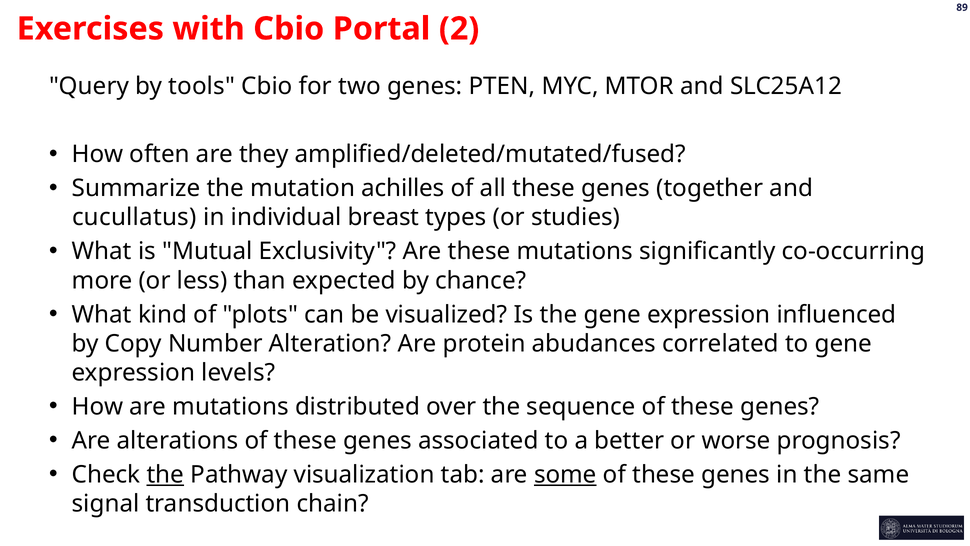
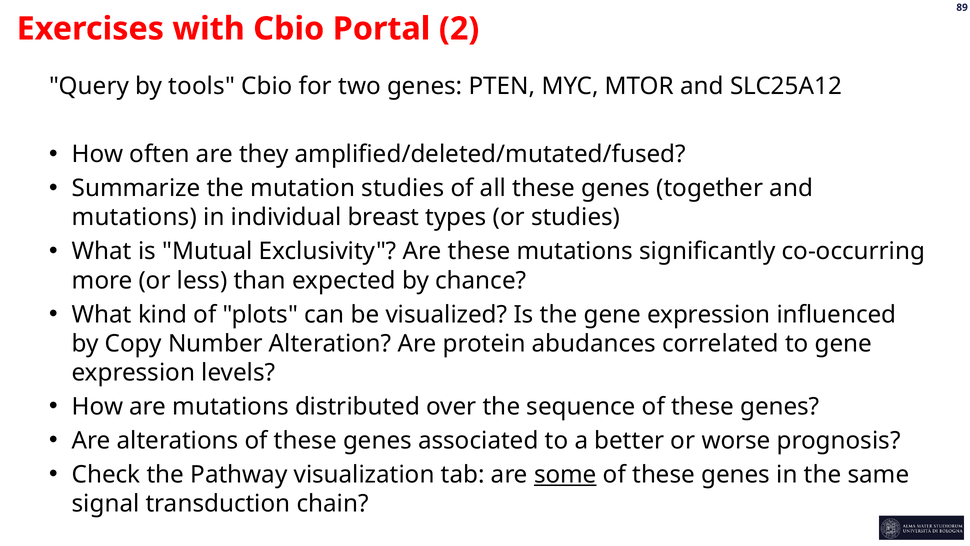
mutation achilles: achilles -> studies
cucullatus at (134, 217): cucullatus -> mutations
the at (165, 474) underline: present -> none
